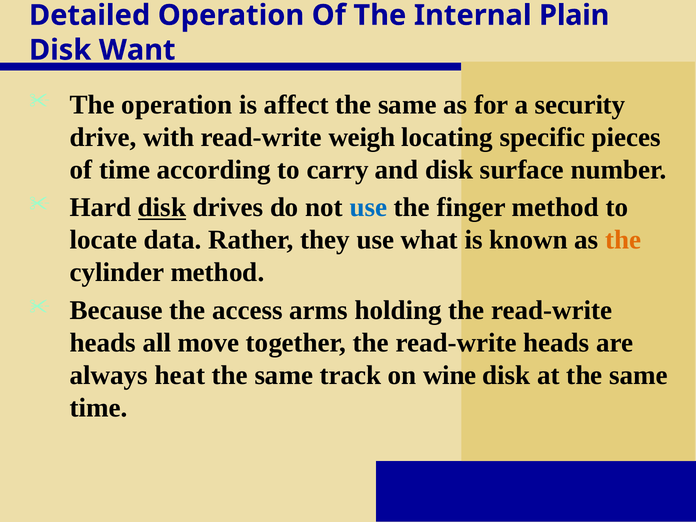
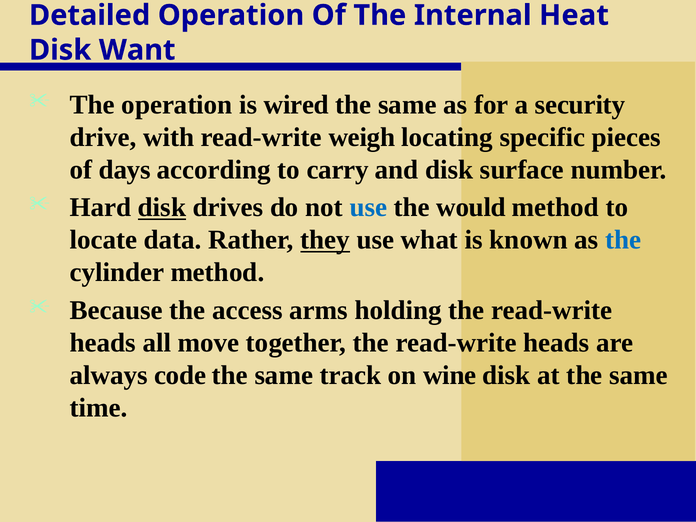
Plain: Plain -> Heat
affect: affect -> wired
of time: time -> days
finger: finger -> would
they underline: none -> present
the at (623, 240) colour: orange -> blue
heat: heat -> code
